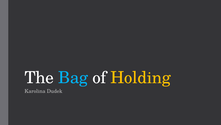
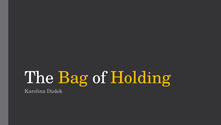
Bag colour: light blue -> yellow
